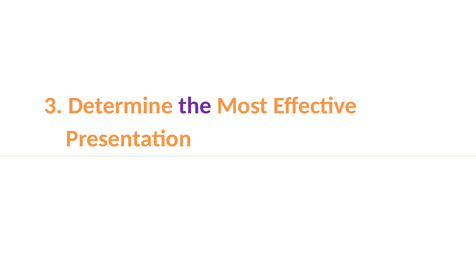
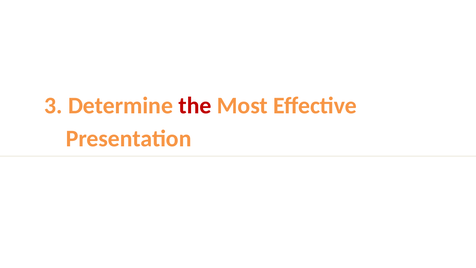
the colour: purple -> red
